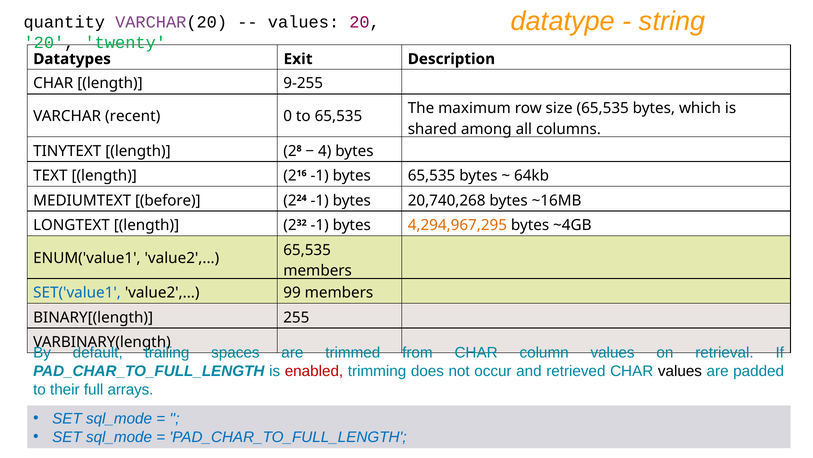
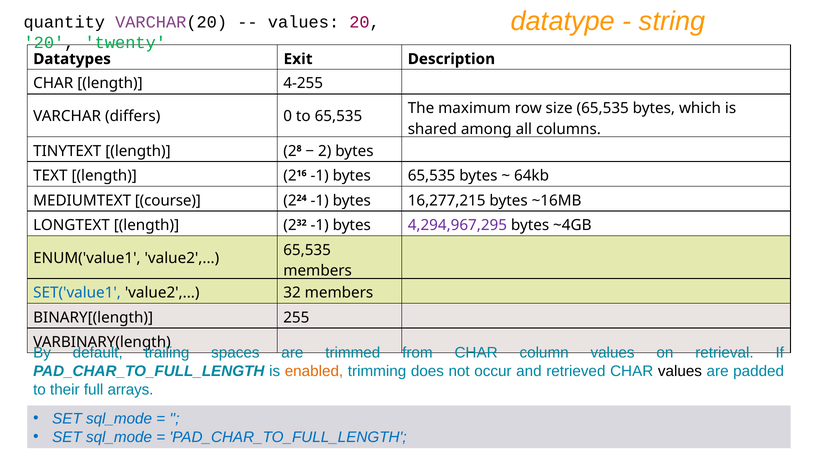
9-255: 9-255 -> 4-255
recent: recent -> differs
4: 4 -> 2
before: before -> course
20,740,268: 20,740,268 -> 16,277,215
4,294,967,295 colour: orange -> purple
99: 99 -> 32
enabled colour: red -> orange
